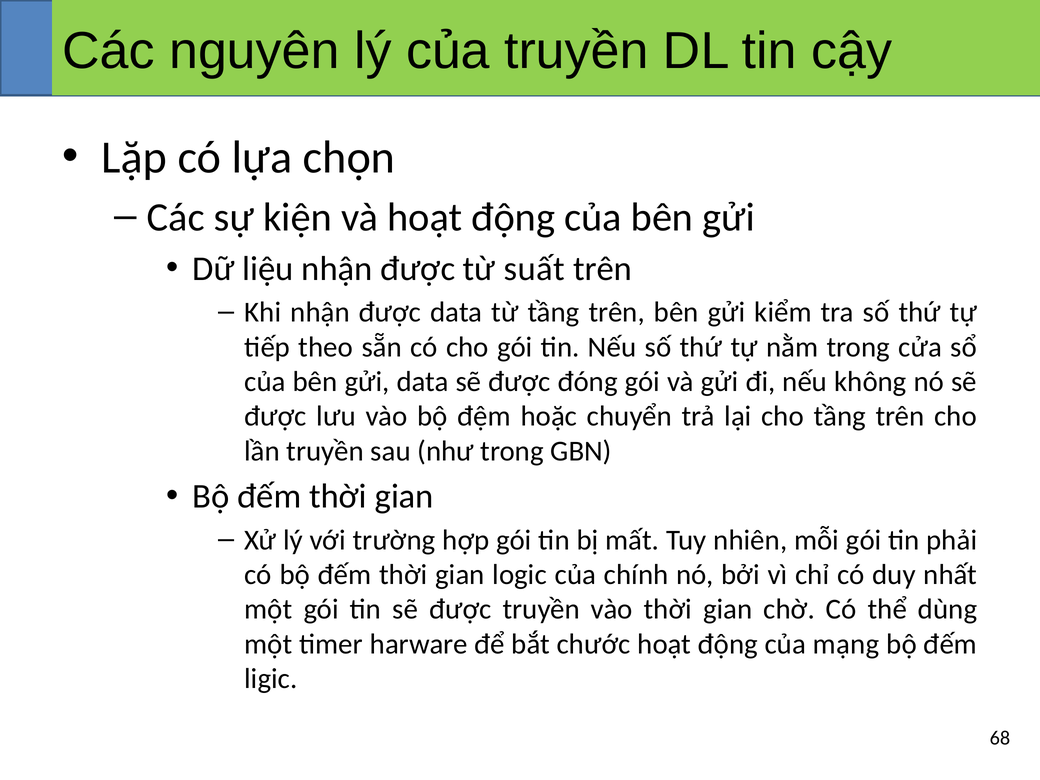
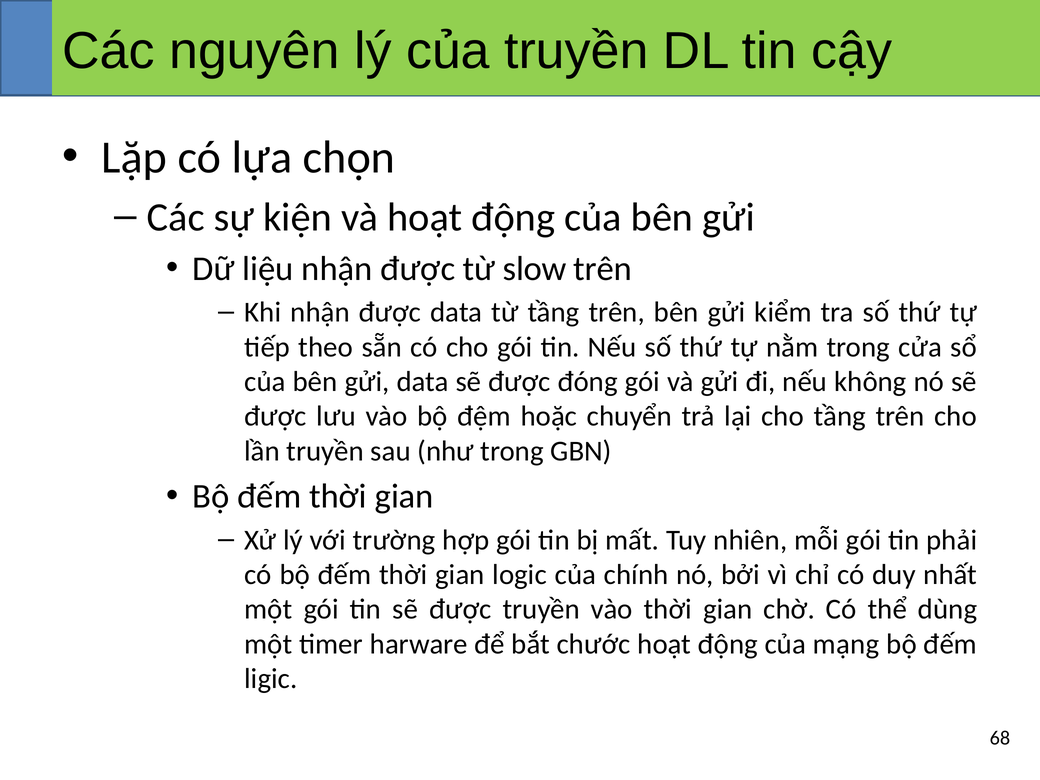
suất: suất -> slow
